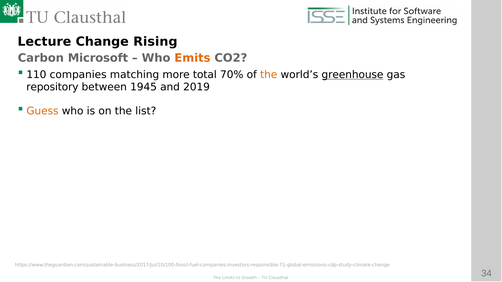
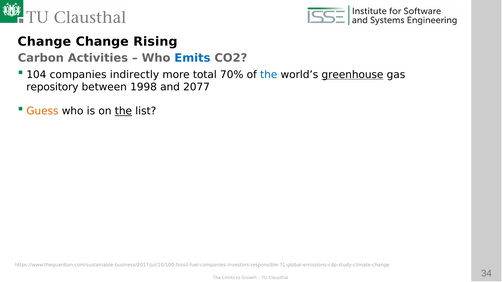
Lecture at (44, 42): Lecture -> Change
Microsoft: Microsoft -> Activities
Emits colour: orange -> blue
110: 110 -> 104
matching: matching -> indirectly
the at (269, 75) colour: orange -> blue
1945: 1945 -> 1998
2019: 2019 -> 2077
the at (123, 111) underline: none -> present
